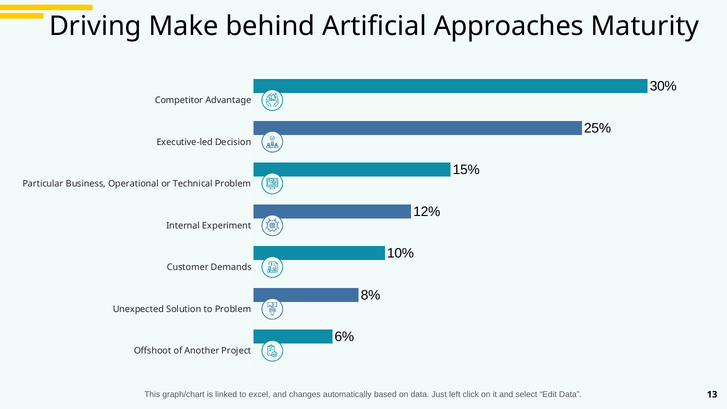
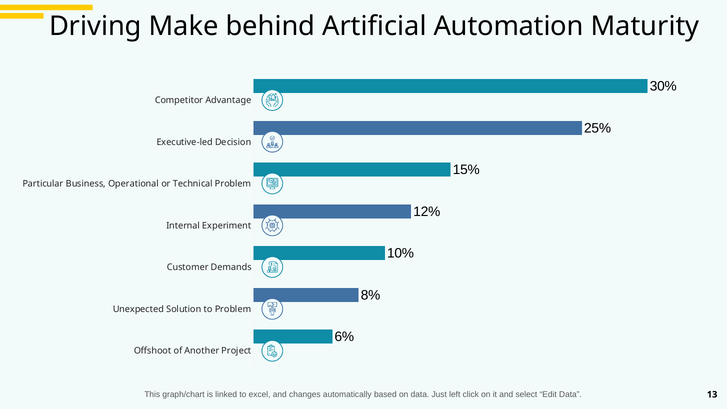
Approaches: Approaches -> Automation
